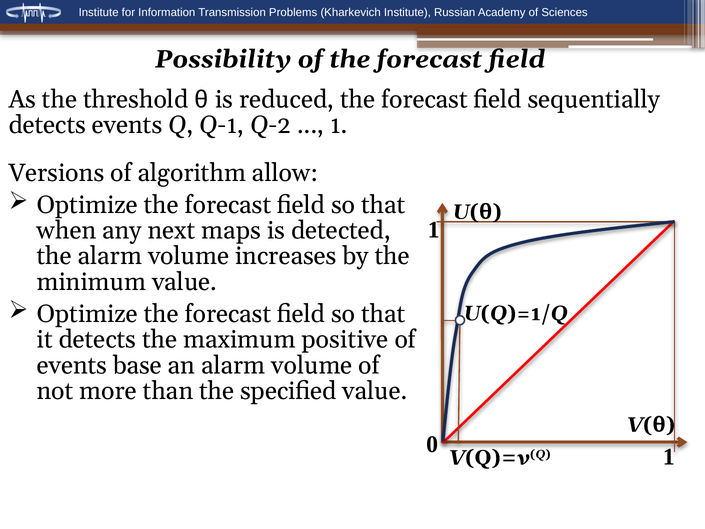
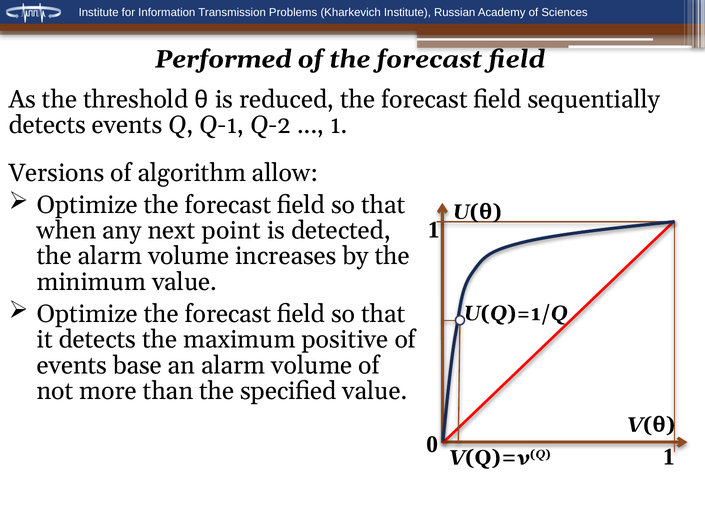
Possibility: Possibility -> Performed
maps: maps -> point
